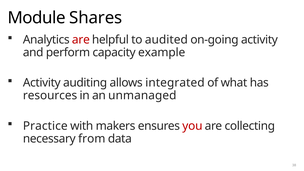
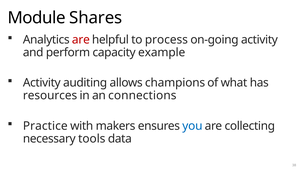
audited: audited -> process
integrated: integrated -> champions
unmanaged: unmanaged -> connections
you colour: red -> blue
from: from -> tools
